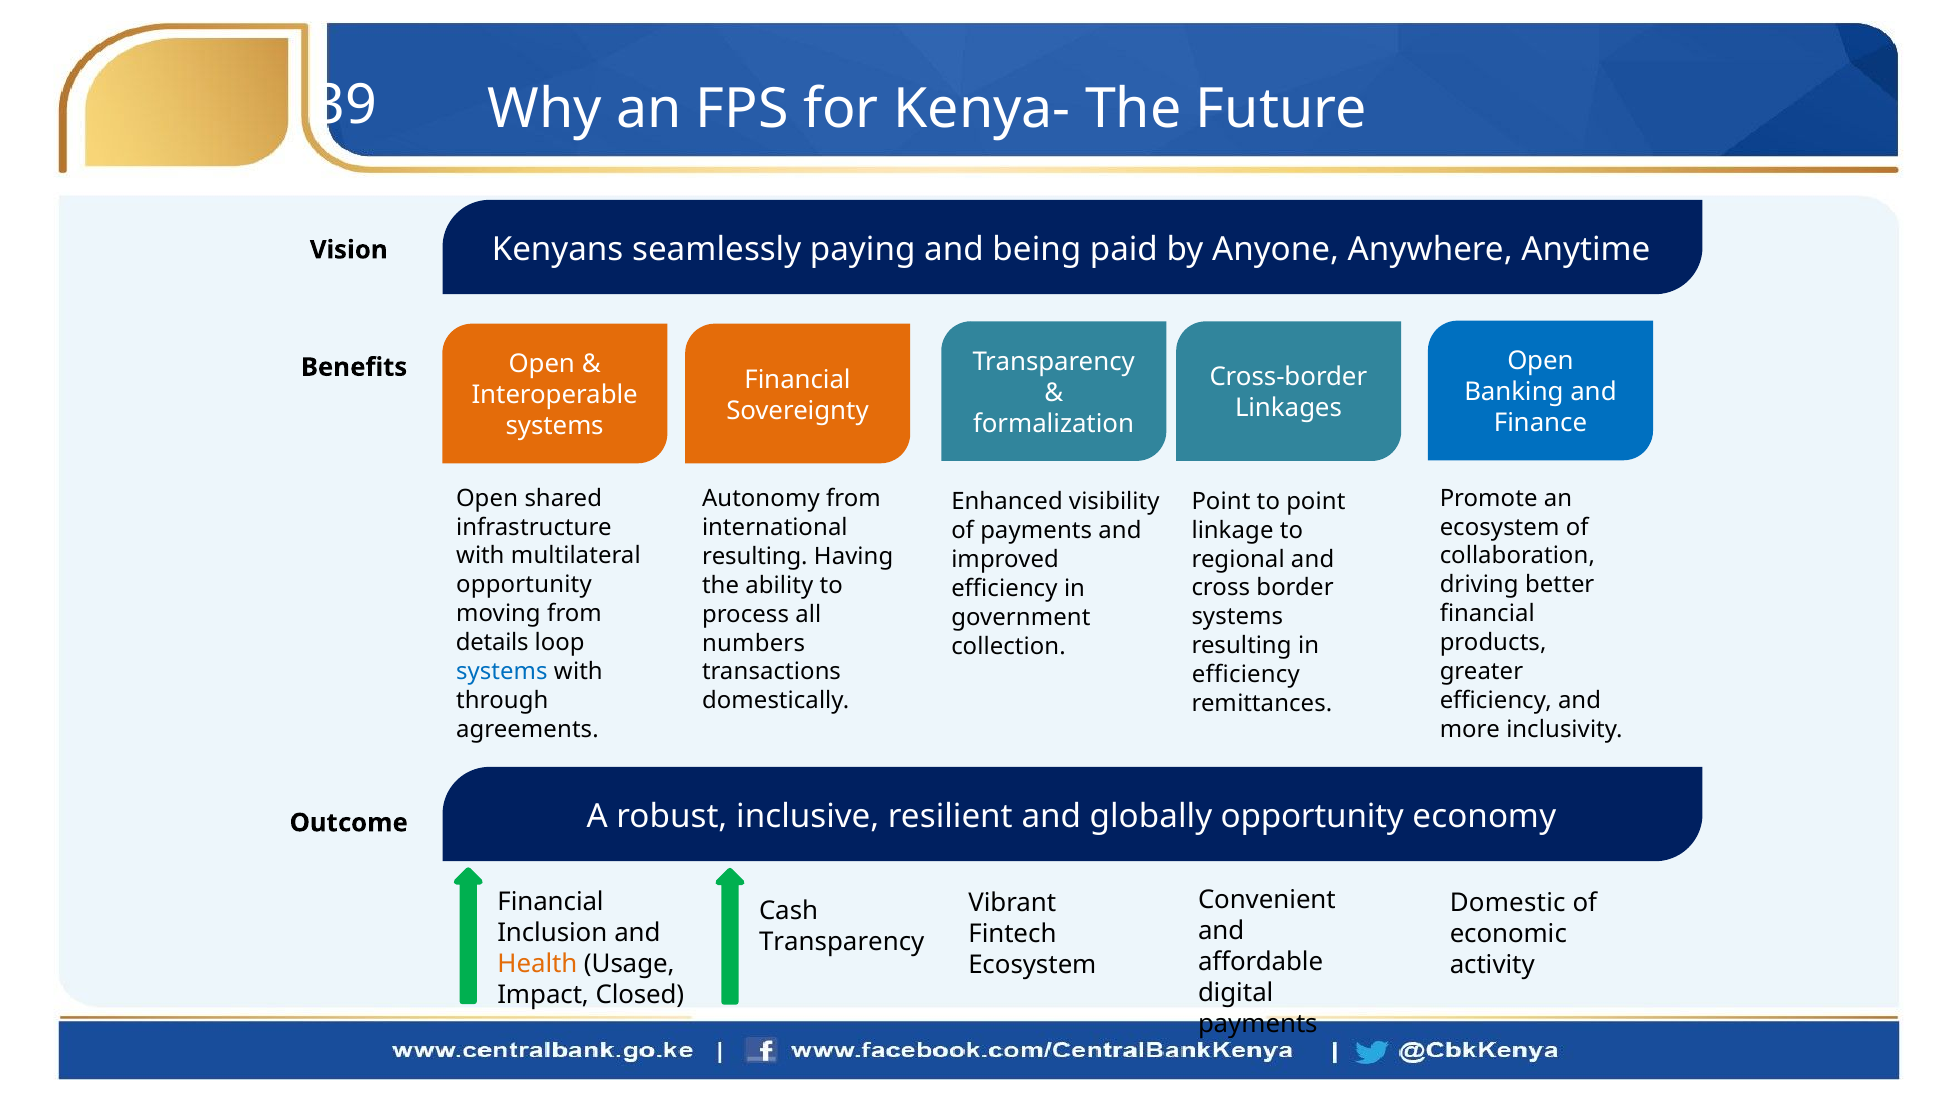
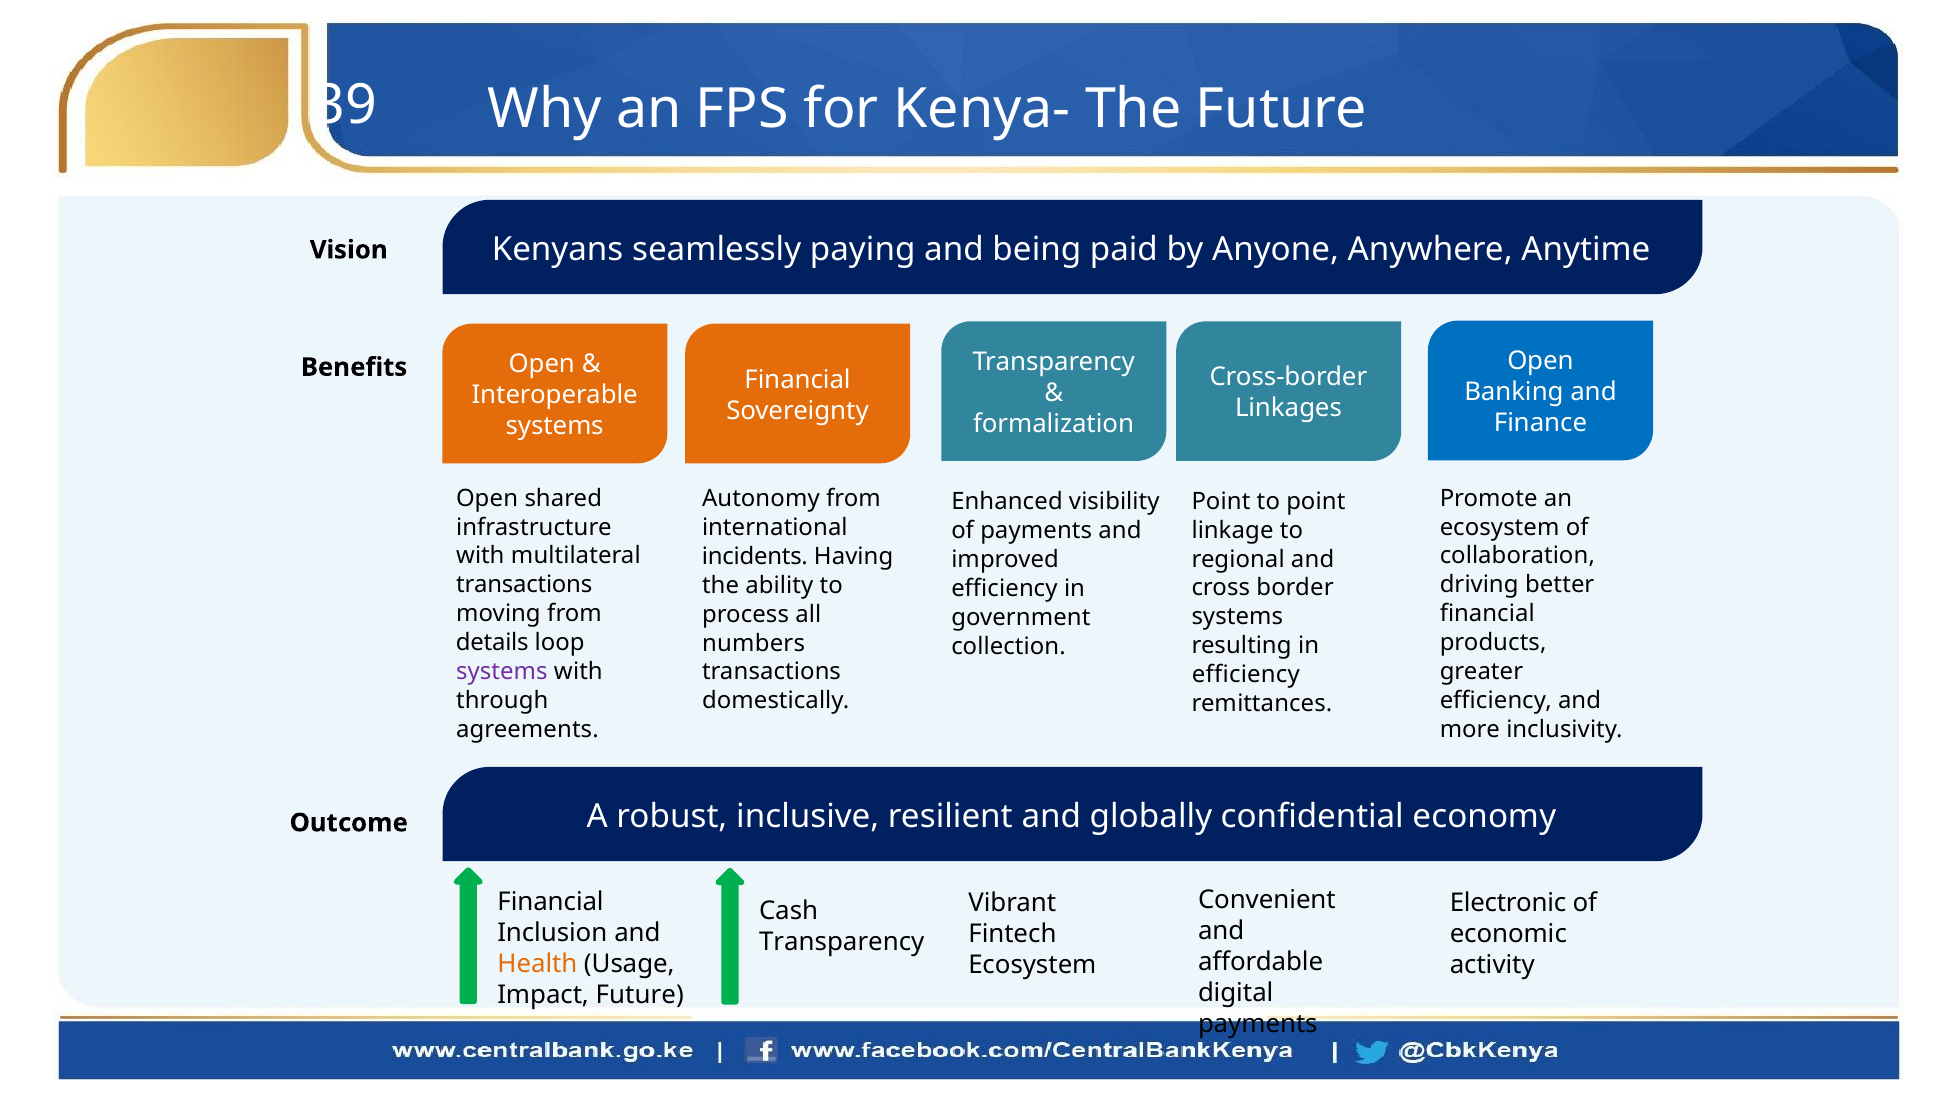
resulting at (755, 557): resulting -> incidents
opportunity at (524, 585): opportunity -> transactions
systems at (502, 672) colour: blue -> purple
globally opportunity: opportunity -> confidential
Domestic: Domestic -> Electronic
Impact Closed: Closed -> Future
